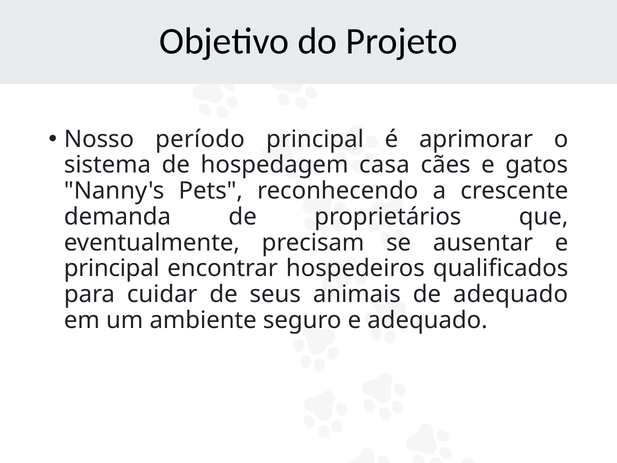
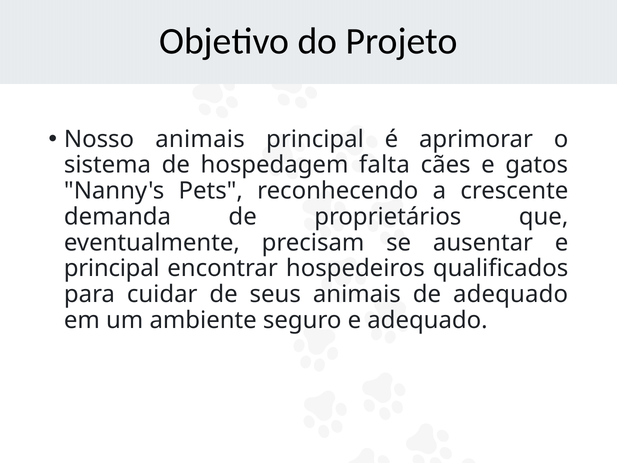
Nosso período: período -> animais
casa: casa -> falta
